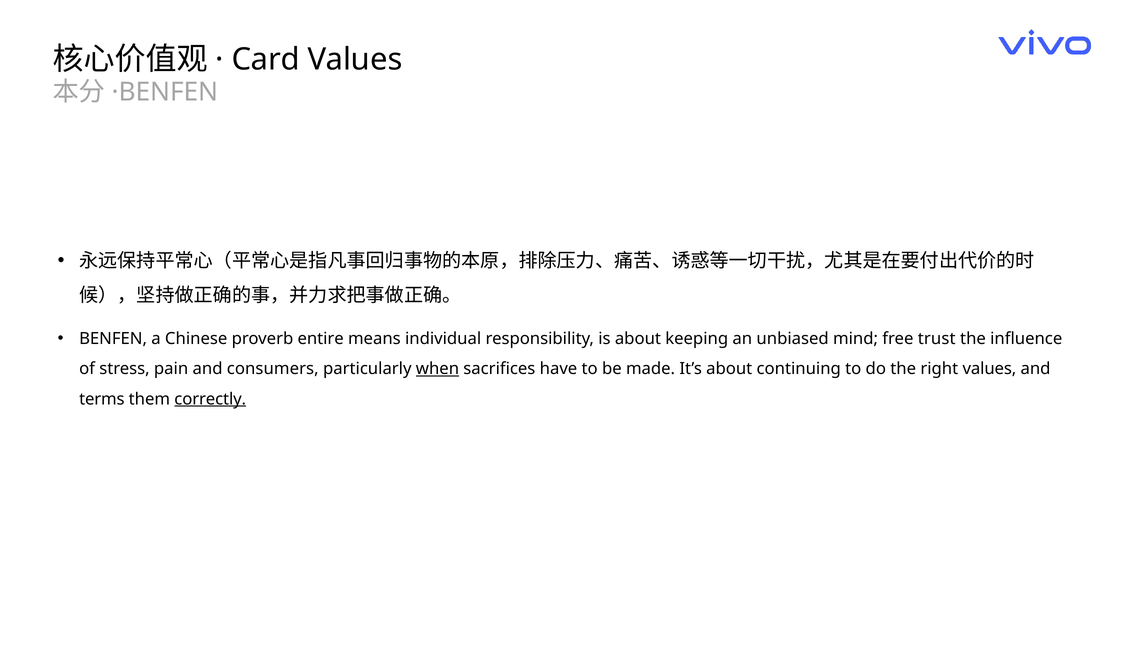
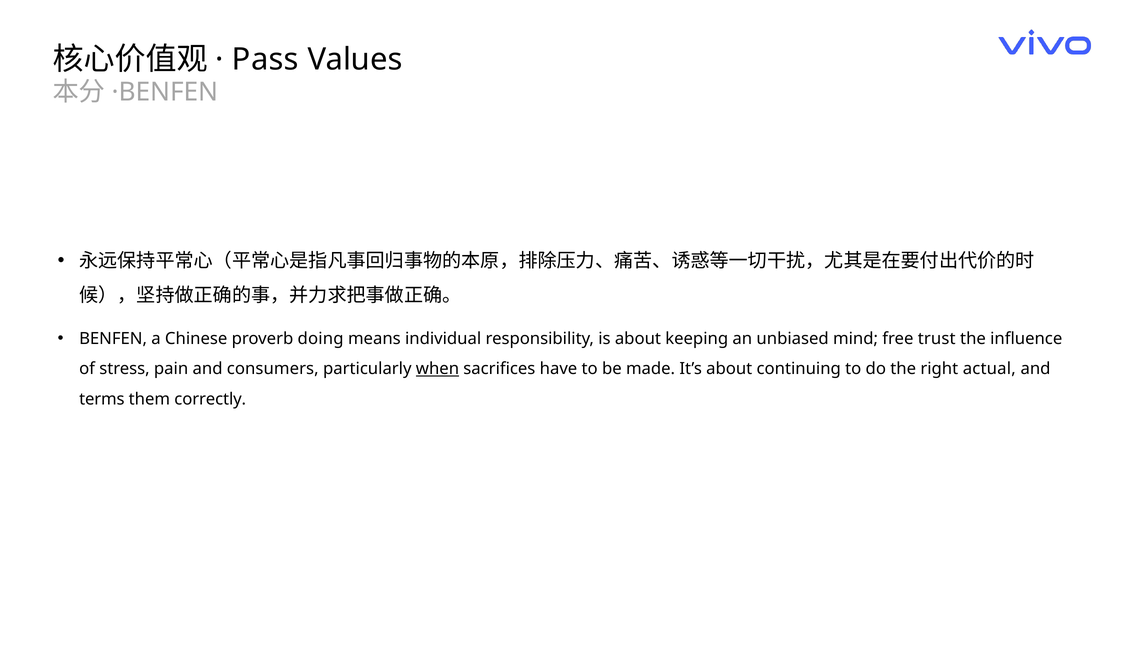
Card: Card -> Pass
entire: entire -> doing
right values: values -> actual
correctly underline: present -> none
